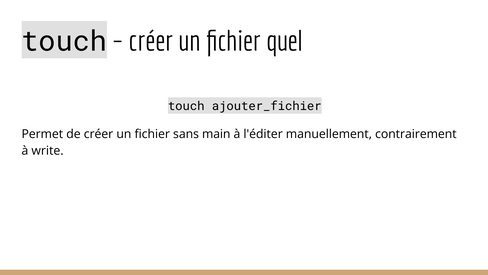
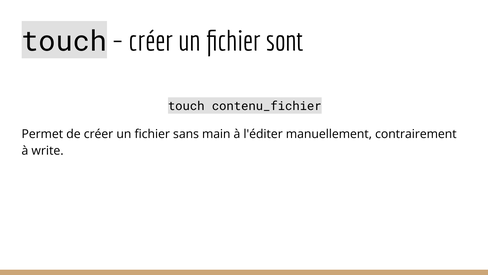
quel: quel -> sont
ajouter_fichier: ajouter_fichier -> contenu_fichier
